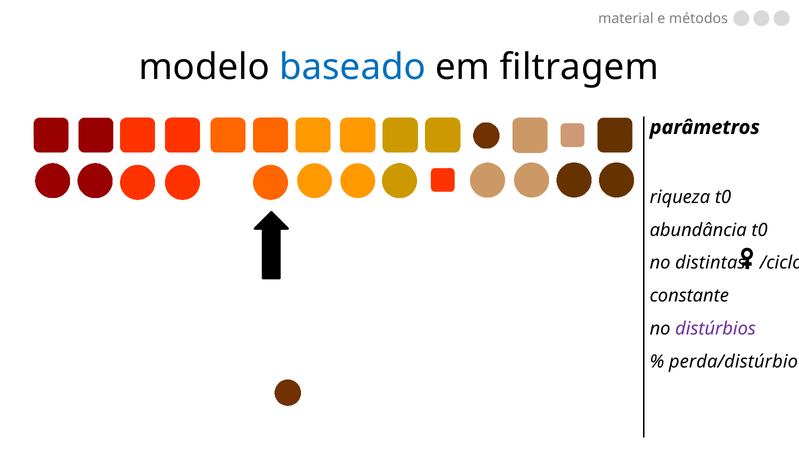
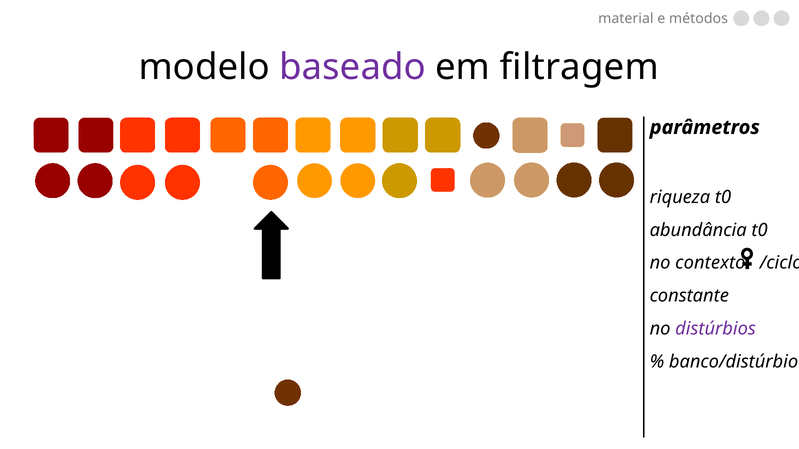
baseado colour: blue -> purple
distintas: distintas -> contexto
perda/distúrbio: perda/distúrbio -> banco/distúrbio
